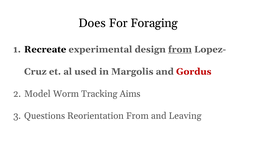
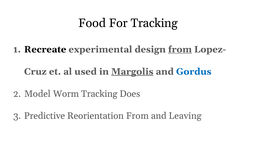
Does: Does -> Food
For Foraging: Foraging -> Tracking
Margolis underline: none -> present
Gordus colour: red -> blue
Aims: Aims -> Does
Questions: Questions -> Predictive
